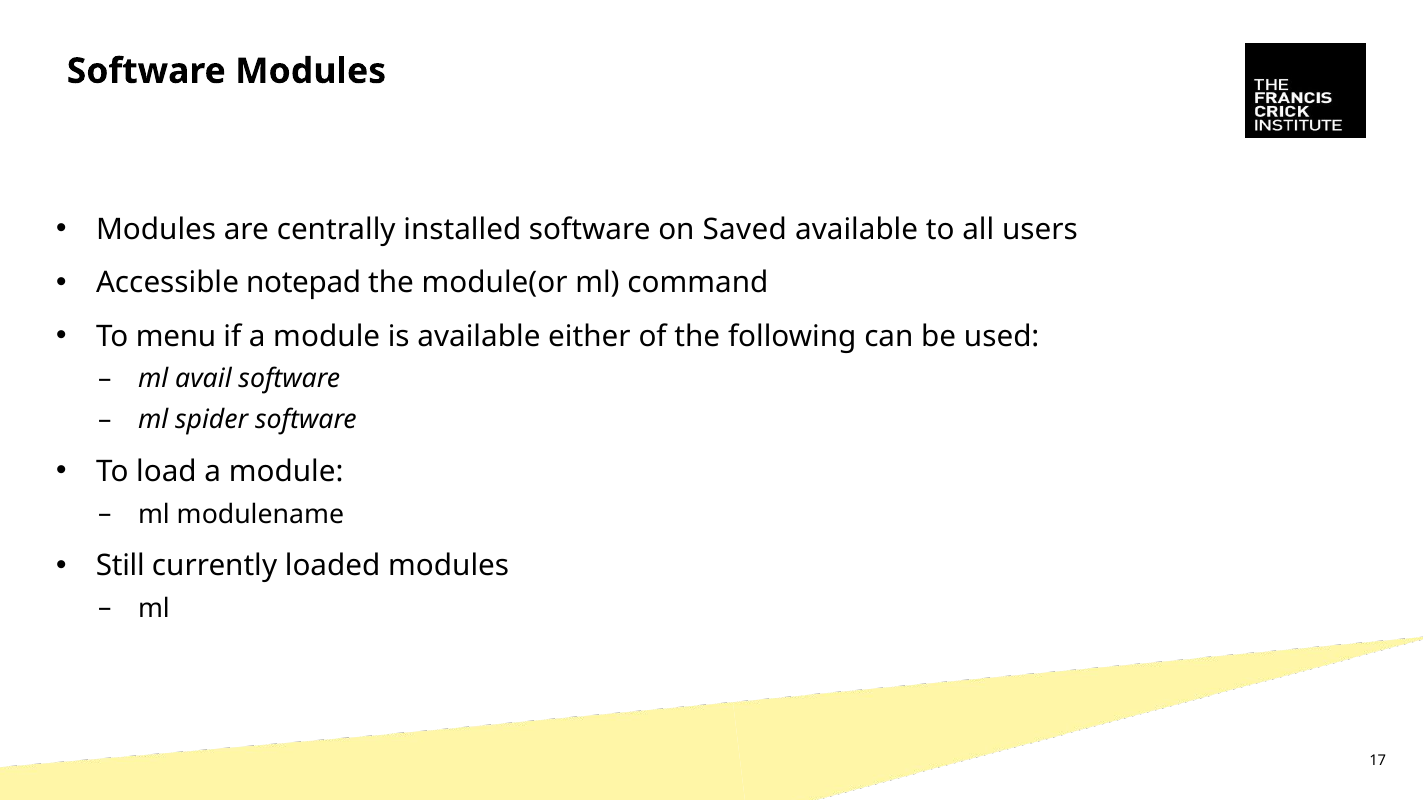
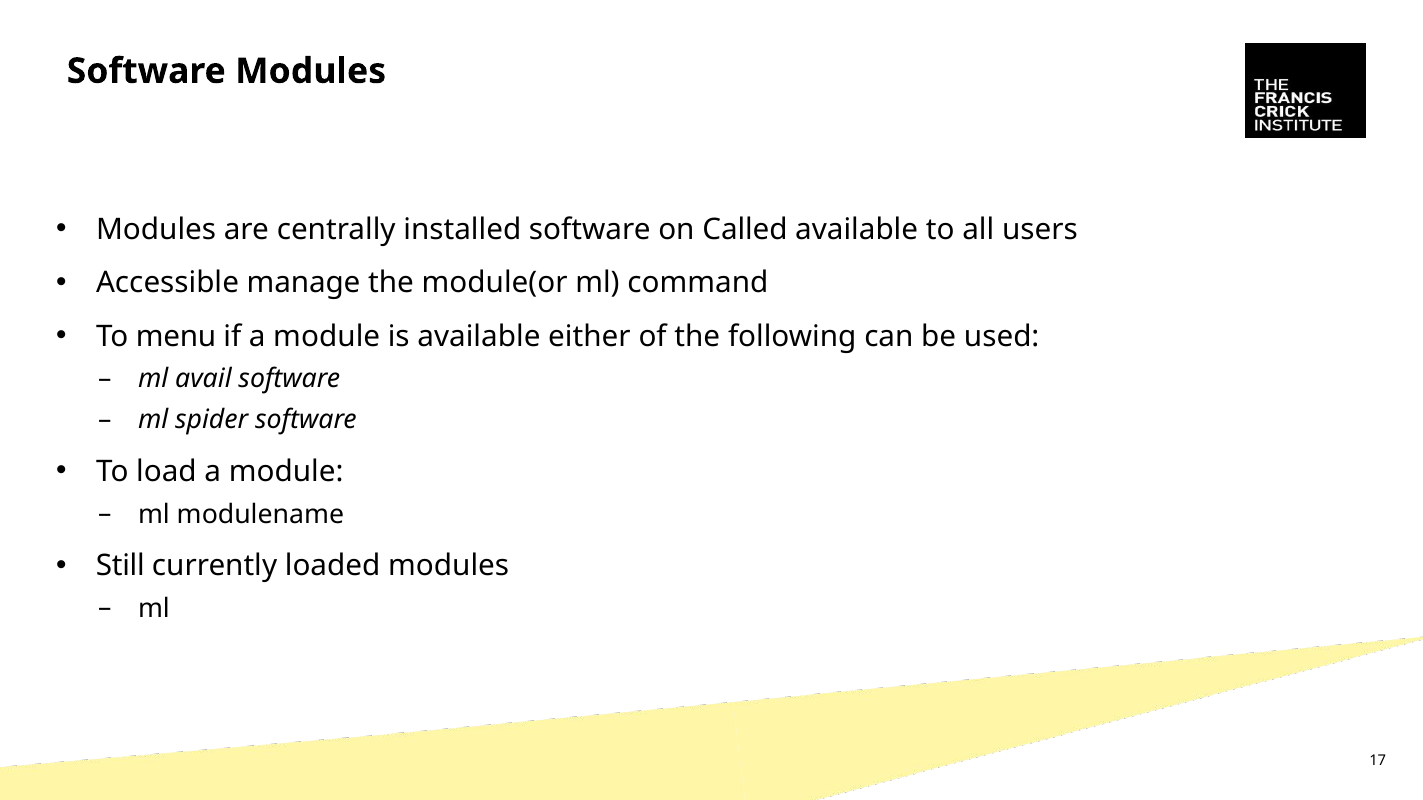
Saved: Saved -> Called
notepad: notepad -> manage
